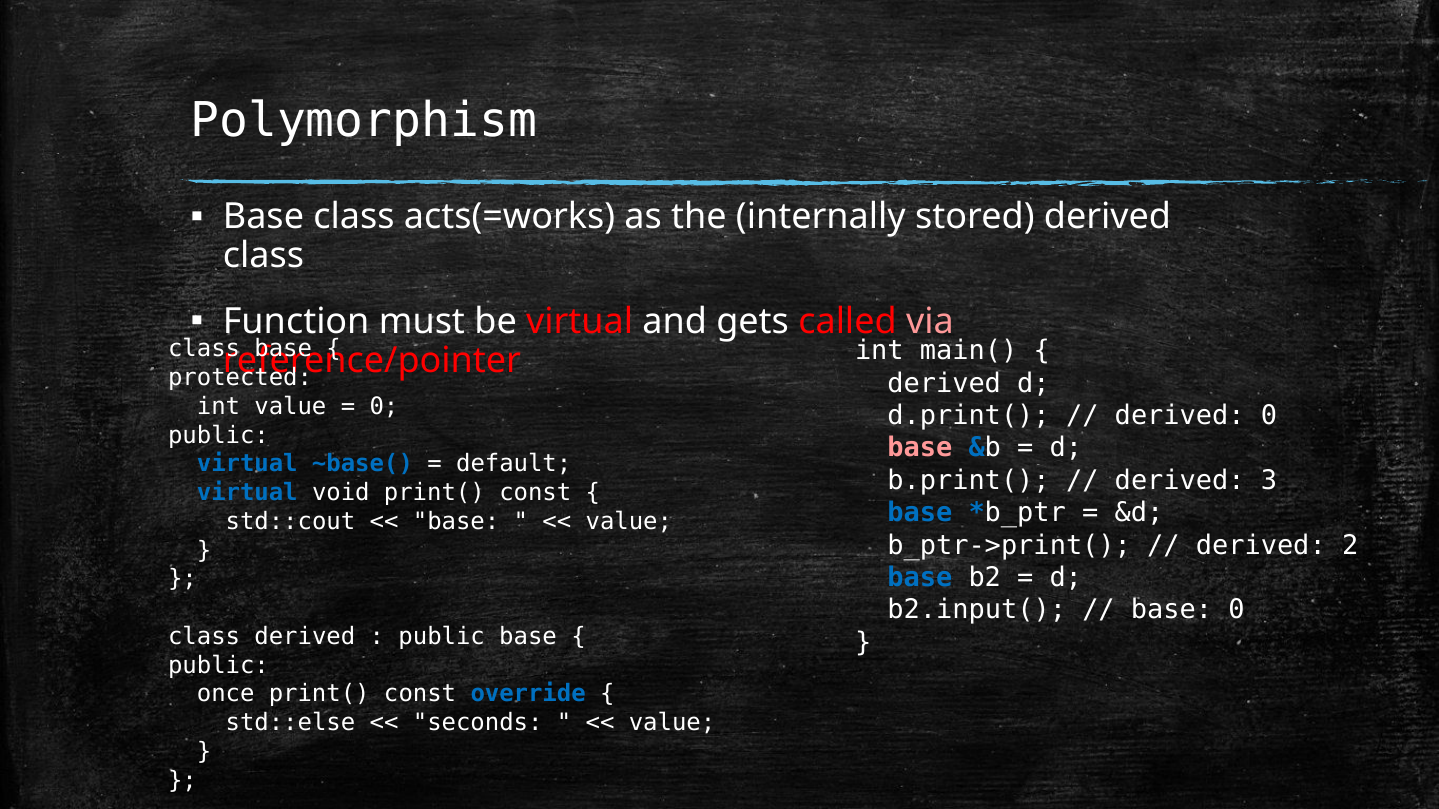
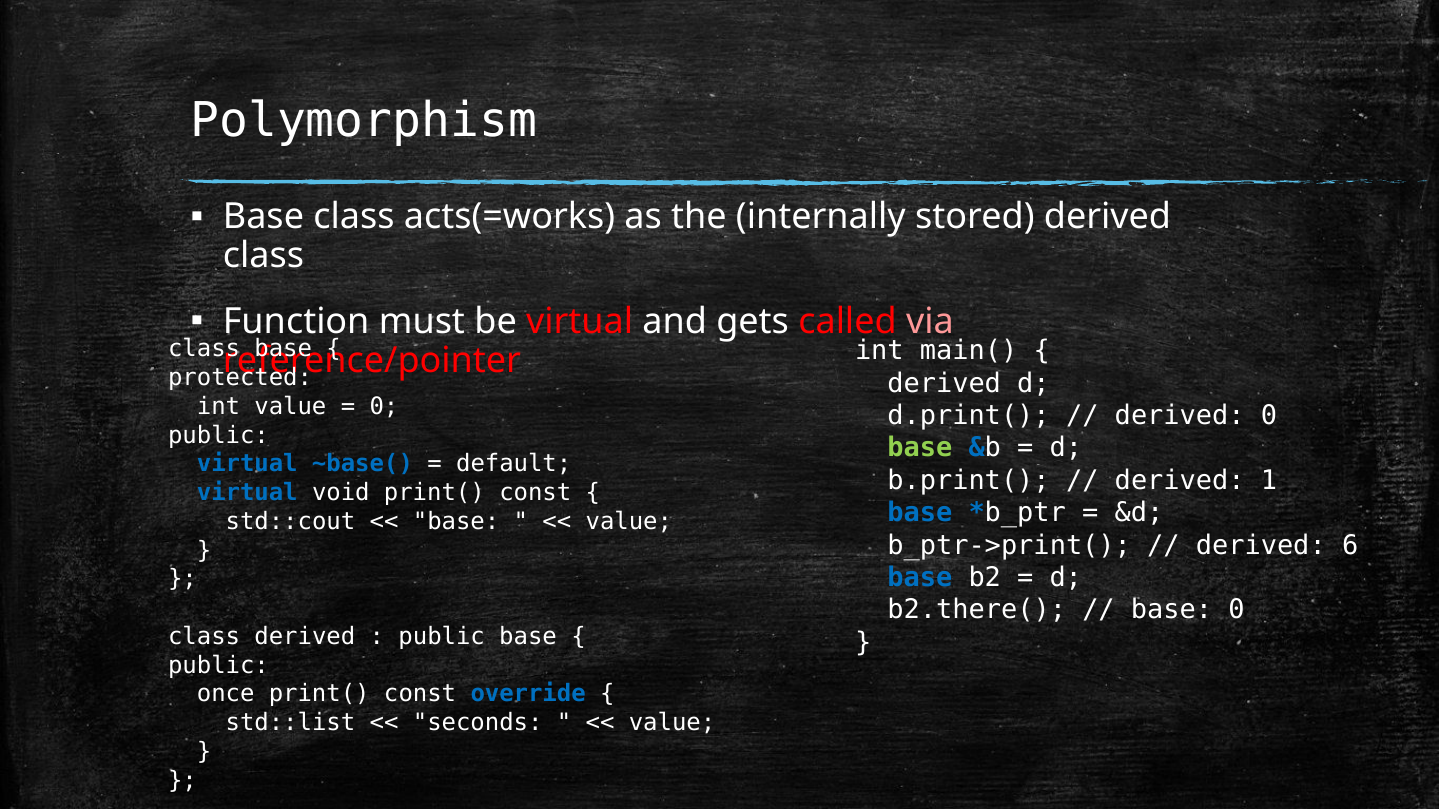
base at (920, 448) colour: pink -> light green
3: 3 -> 1
2: 2 -> 6
b2.input(: b2.input( -> b2.there(
std::else: std::else -> std::list
